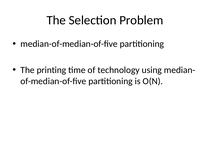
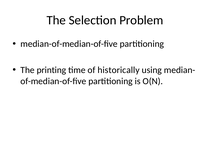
technology: technology -> historically
